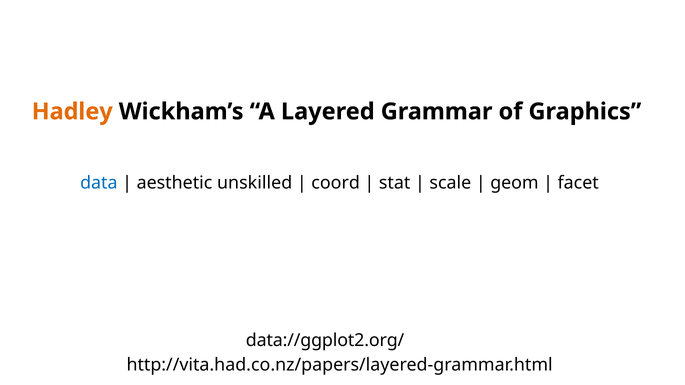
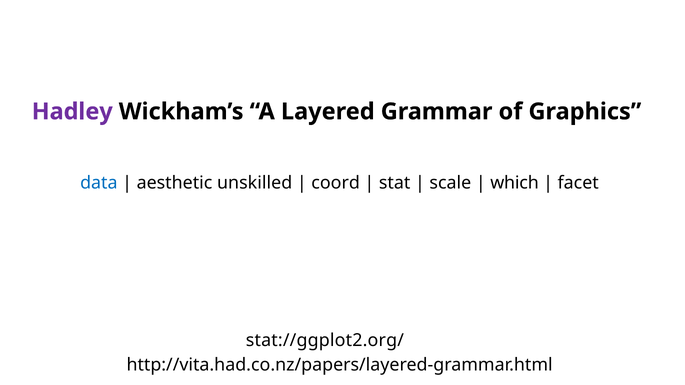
Hadley colour: orange -> purple
geom: geom -> which
data://ggplot2.org/: data://ggplot2.org/ -> stat://ggplot2.org/
